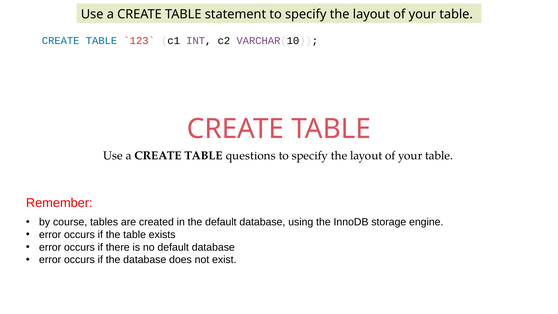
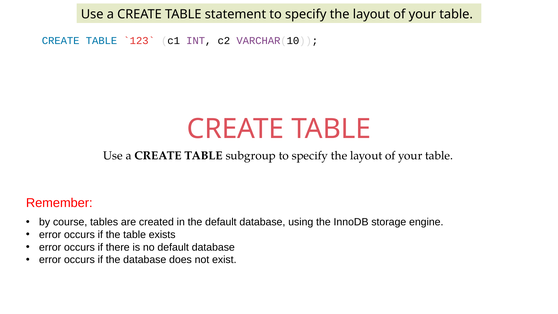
questions: questions -> subgroup
